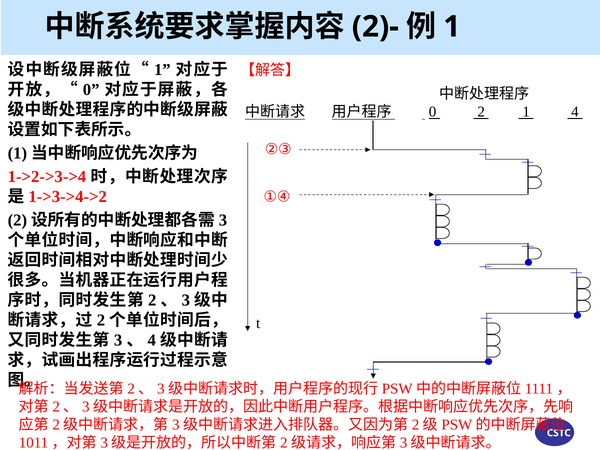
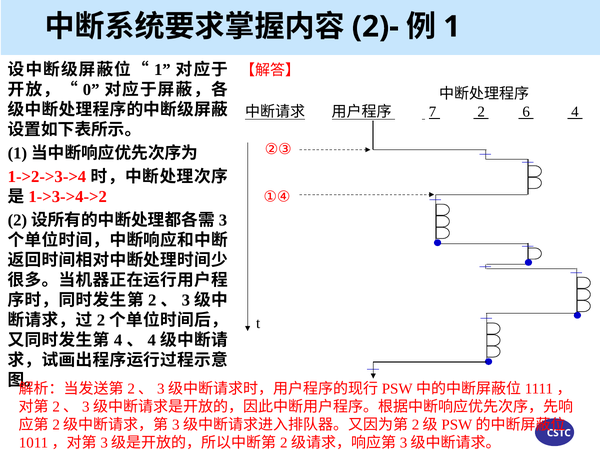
0 at (433, 112): 0 -> 7
2 1: 1 -> 6
3 at (118, 340): 3 -> 4
